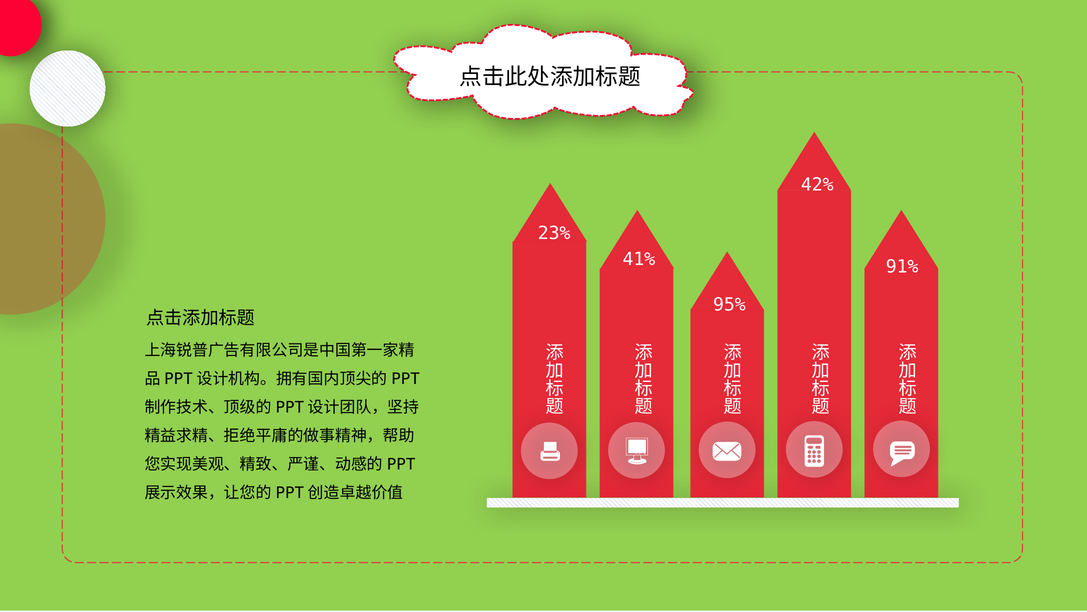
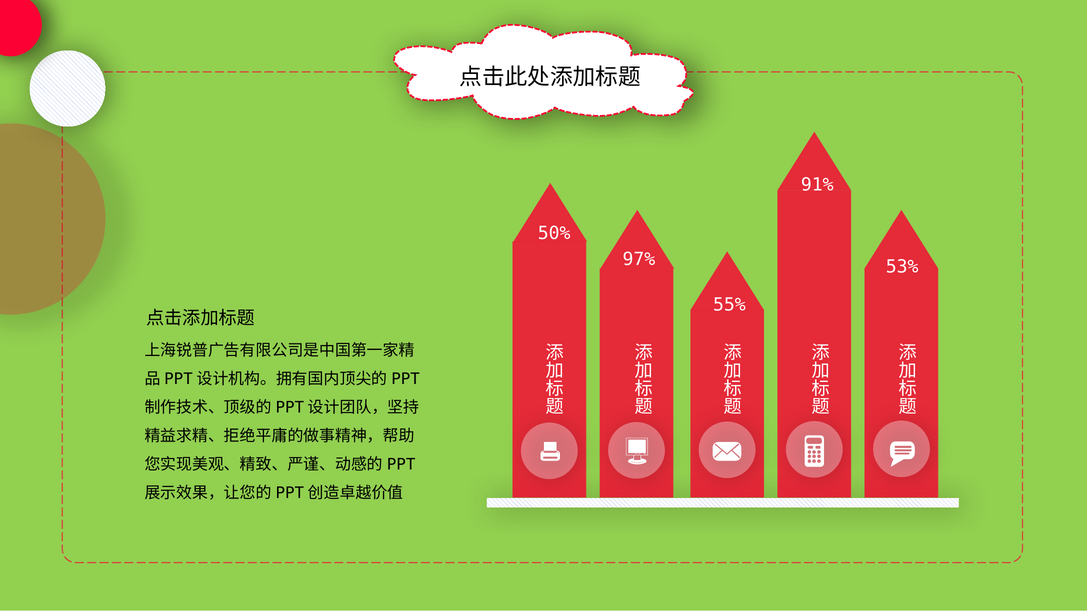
42%: 42% -> 91%
23%: 23% -> 50%
41%: 41% -> 97%
91%: 91% -> 53%
95%: 95% -> 55%
